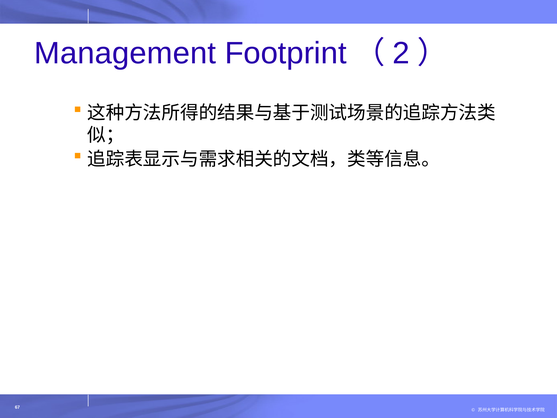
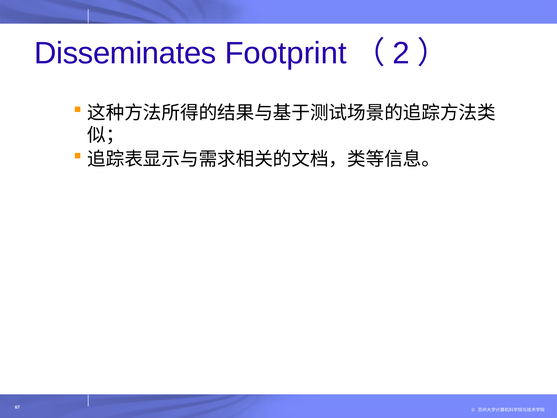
Management: Management -> Disseminates
